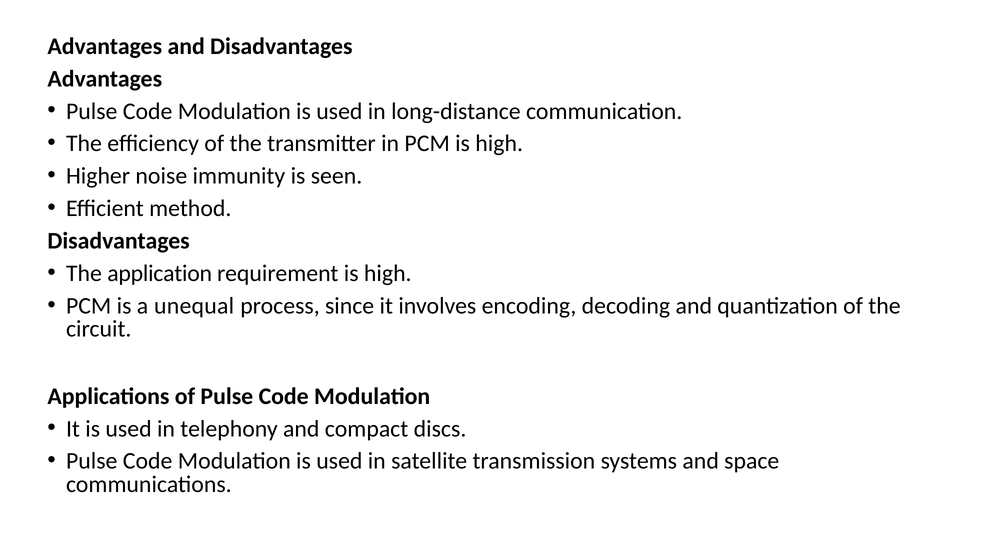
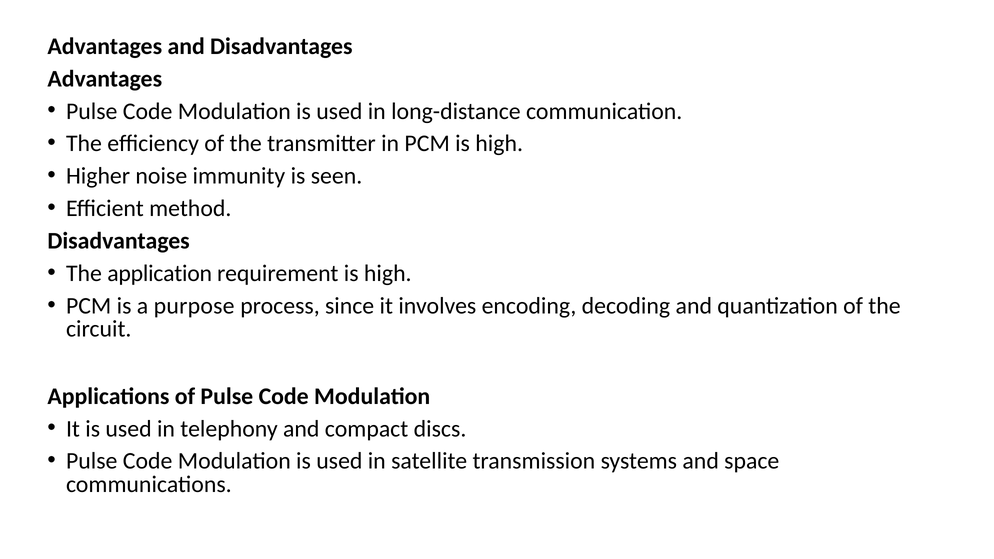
unequal: unequal -> purpose
